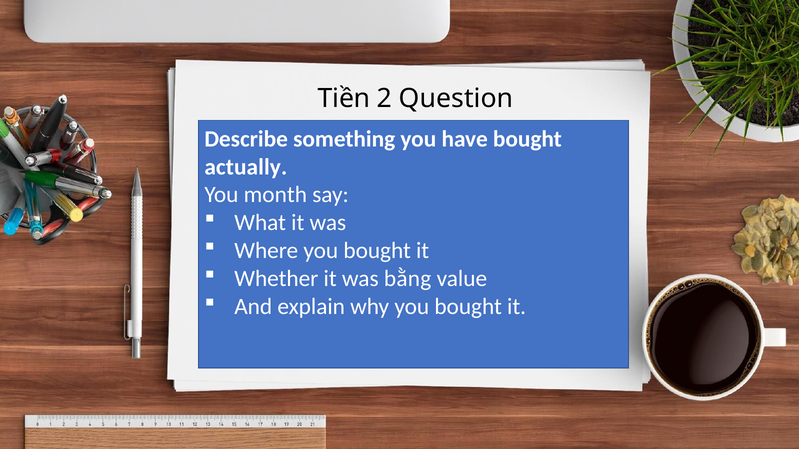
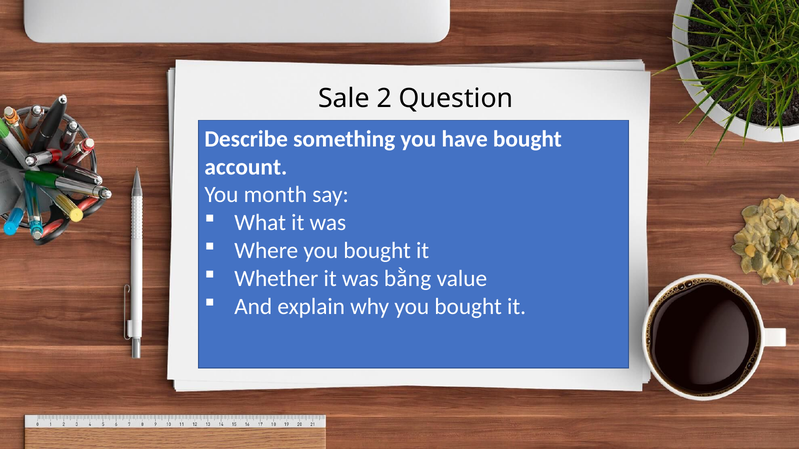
Tiền: Tiền -> Sale
actually: actually -> account
